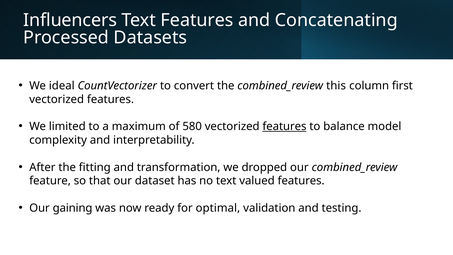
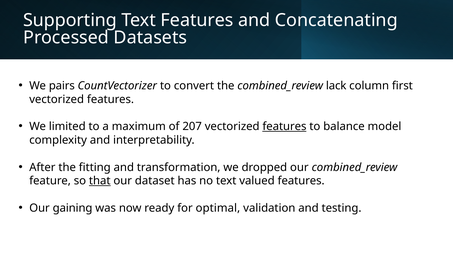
Influencers: Influencers -> Supporting
ideal: ideal -> pairs
this: this -> lack
580: 580 -> 207
that underline: none -> present
